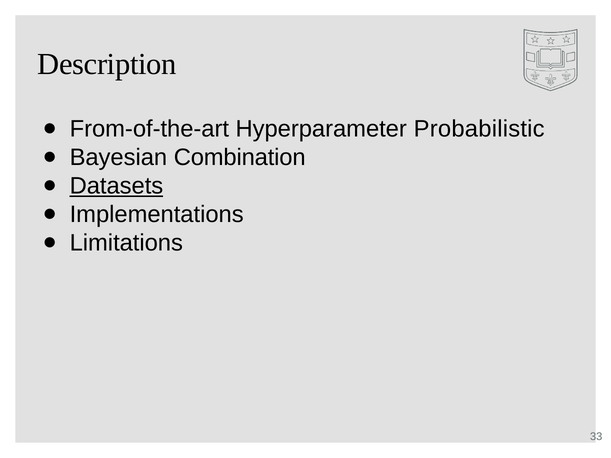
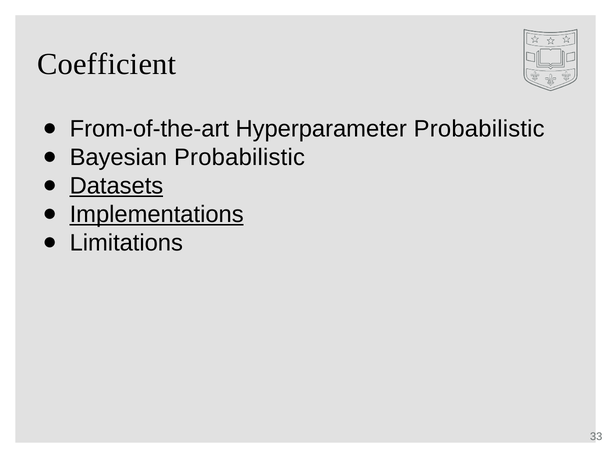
Description: Description -> Coefficient
Bayesian Combination: Combination -> Probabilistic
Implementations underline: none -> present
